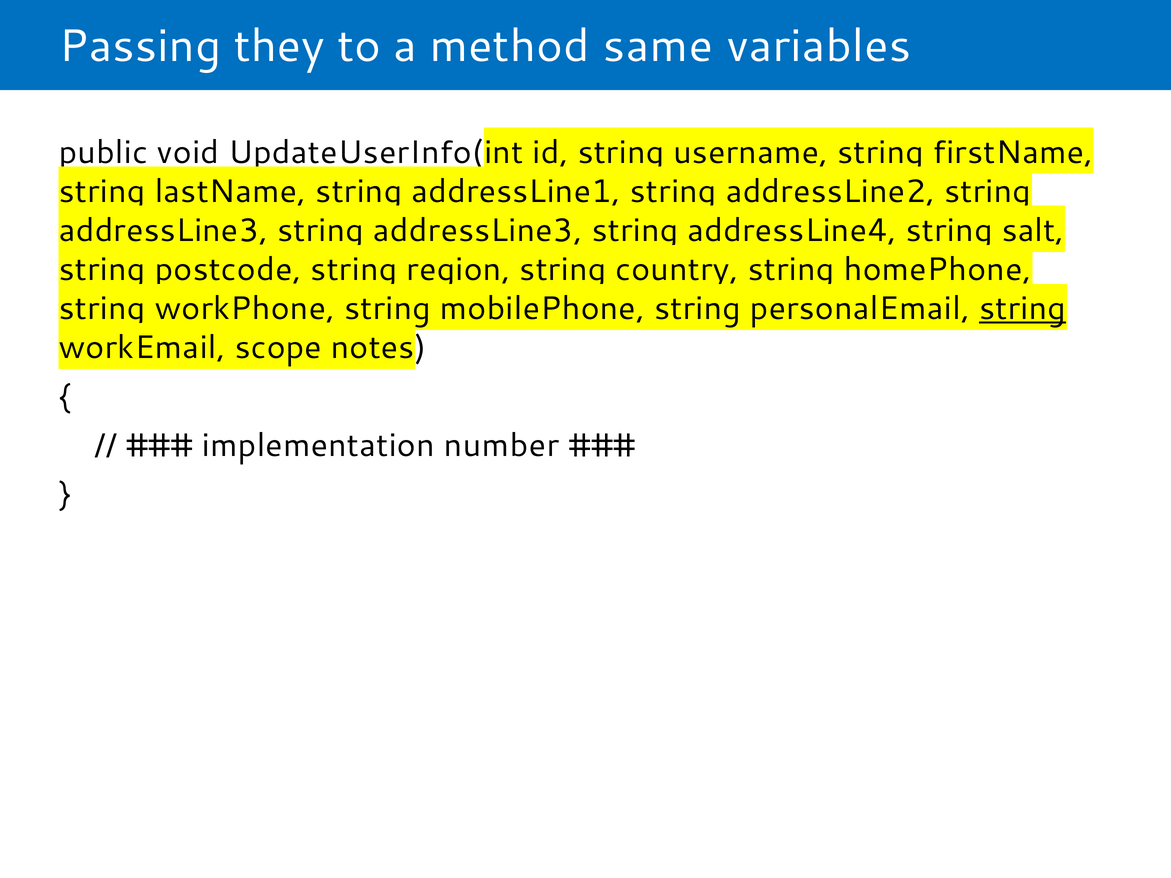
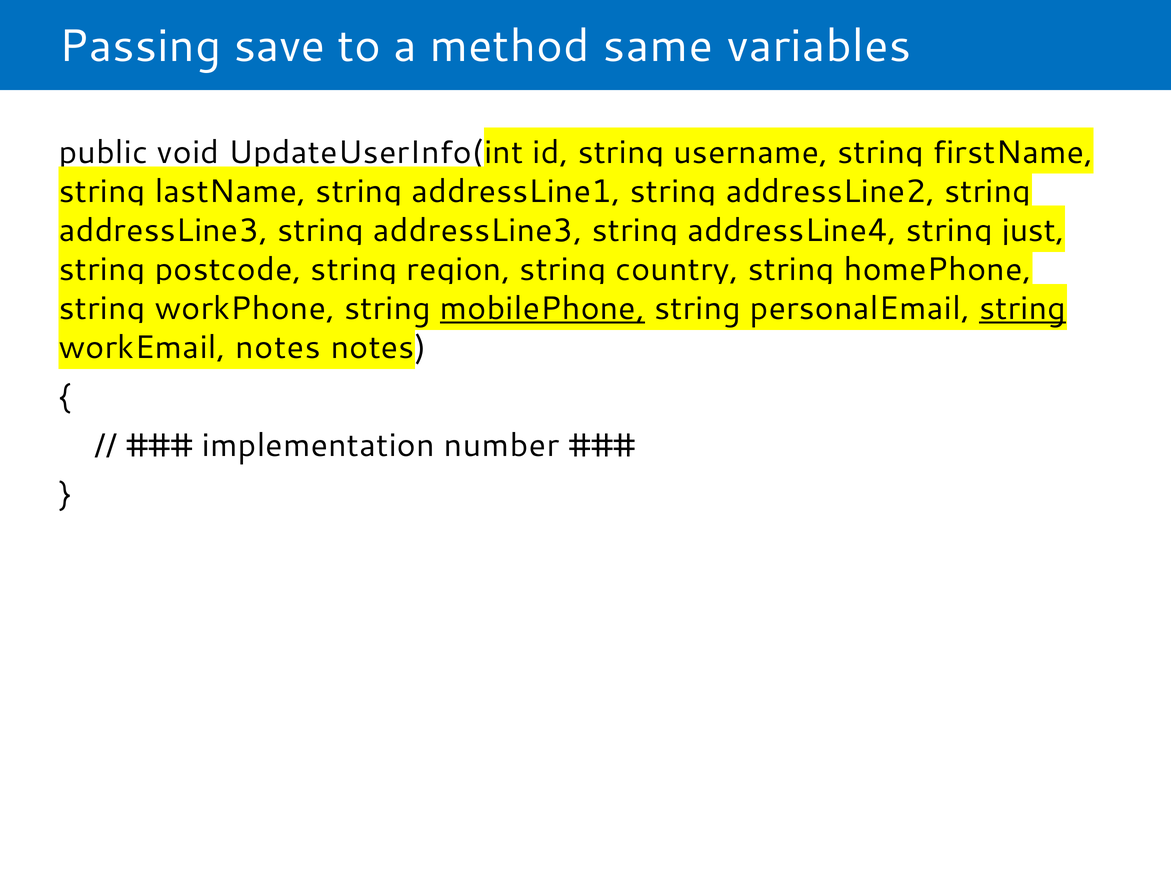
they: they -> save
salt: salt -> just
mobilePhone underline: none -> present
workEmail scope: scope -> notes
